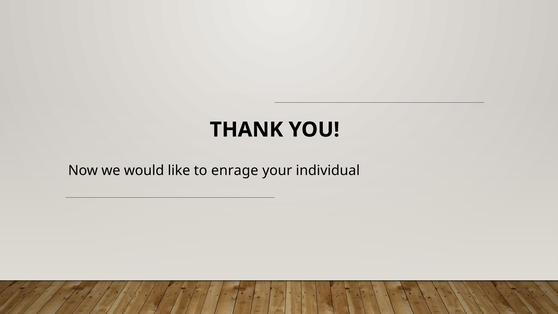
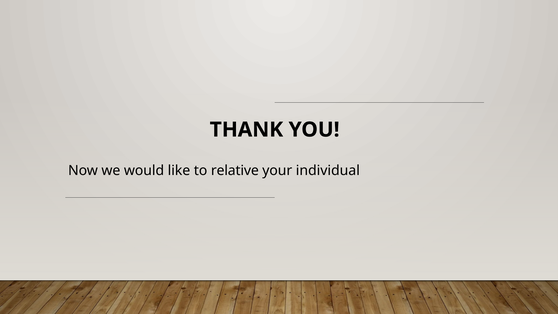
enrage: enrage -> relative
